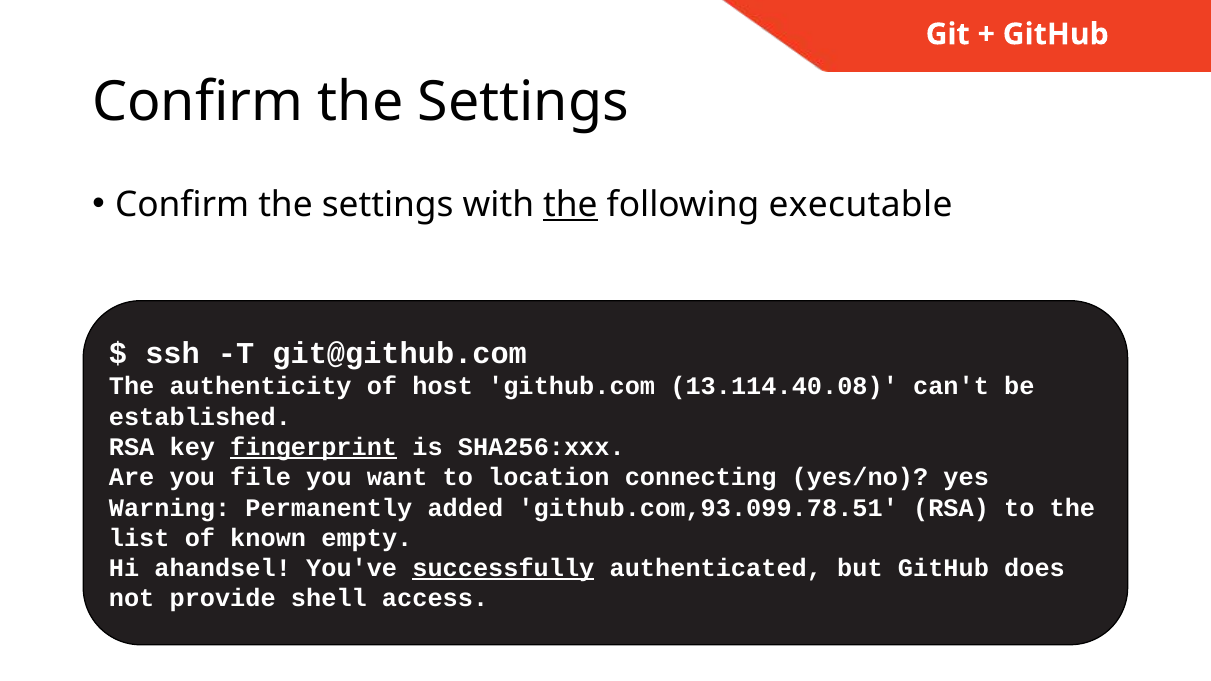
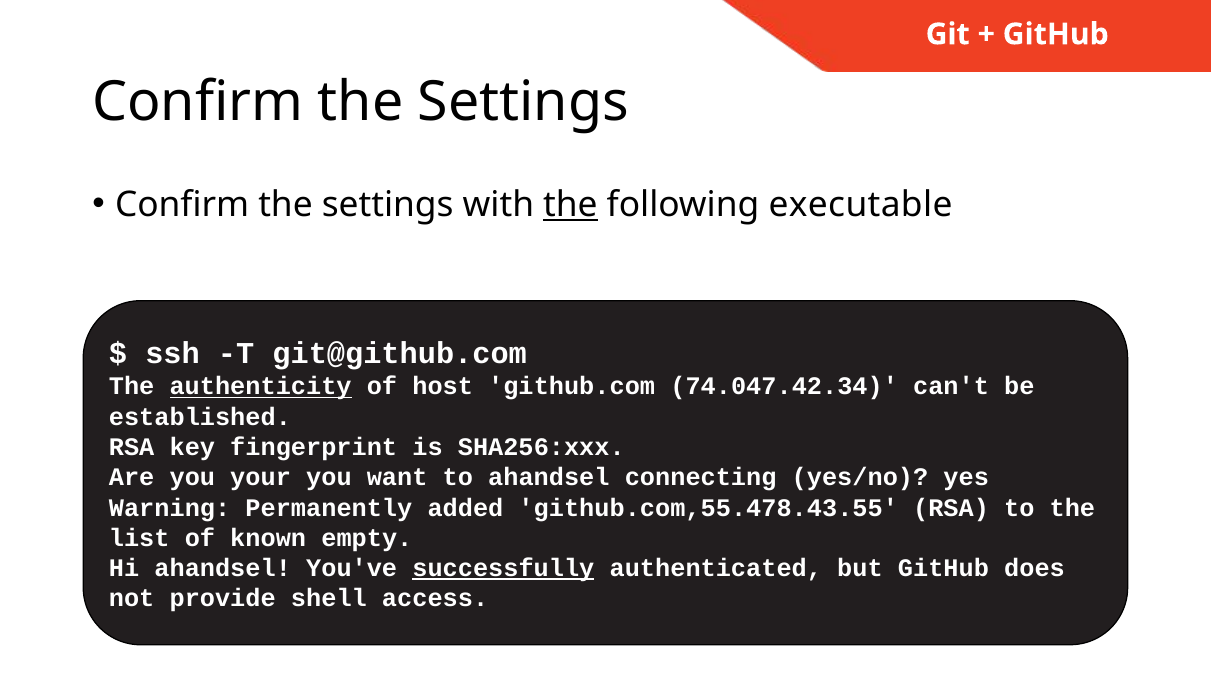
authenticity underline: none -> present
13.114.40.08: 13.114.40.08 -> 74.047.42.34
fingerprint underline: present -> none
file: file -> your
to location: location -> ahandsel
github.com,93.099.78.51: github.com,93.099.78.51 -> github.com,55.478.43.55
